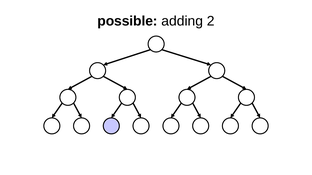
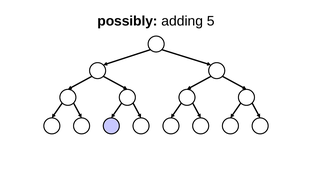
possible: possible -> possibly
adding 2: 2 -> 5
